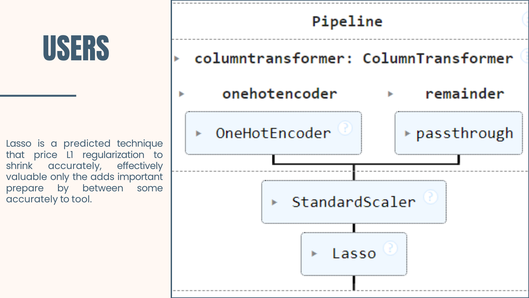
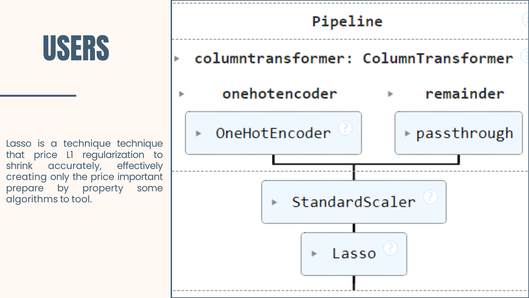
a predicted: predicted -> technique
valuable: valuable -> creating
the adds: adds -> price
between: between -> property
accurately at (32, 199): accurately -> algorithms
